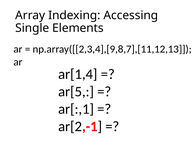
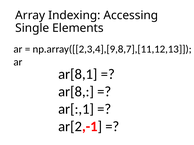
ar[1,4: ar[1,4 -> ar[8,1
ar[5: ar[5 -> ar[8
